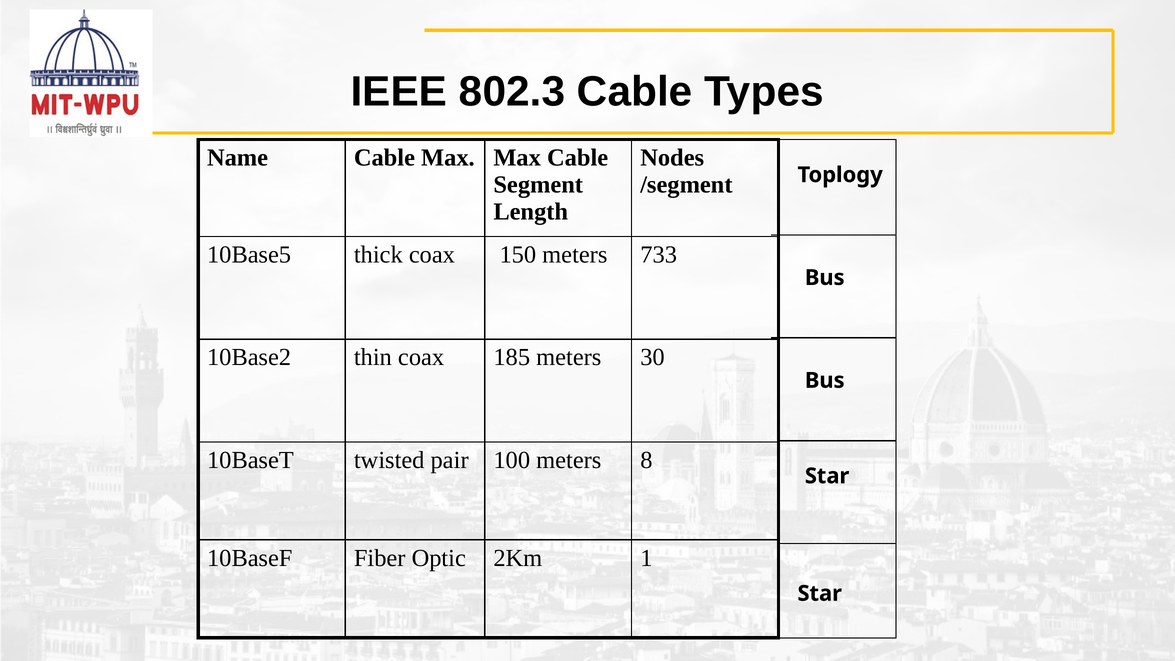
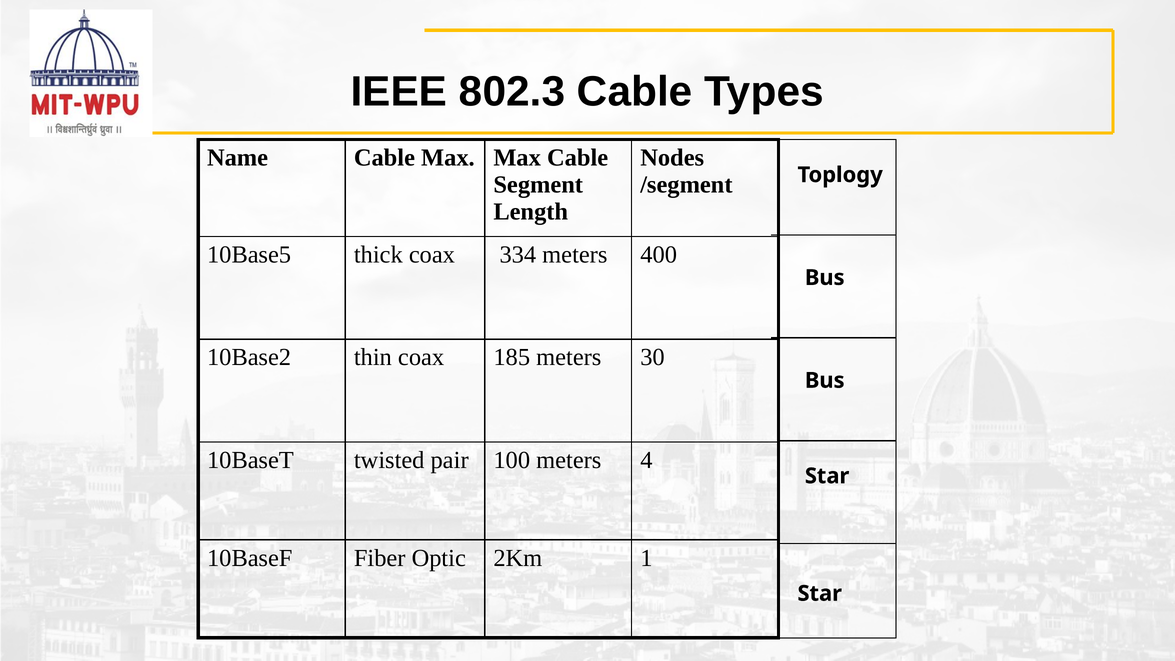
150: 150 -> 334
733: 733 -> 400
8: 8 -> 4
